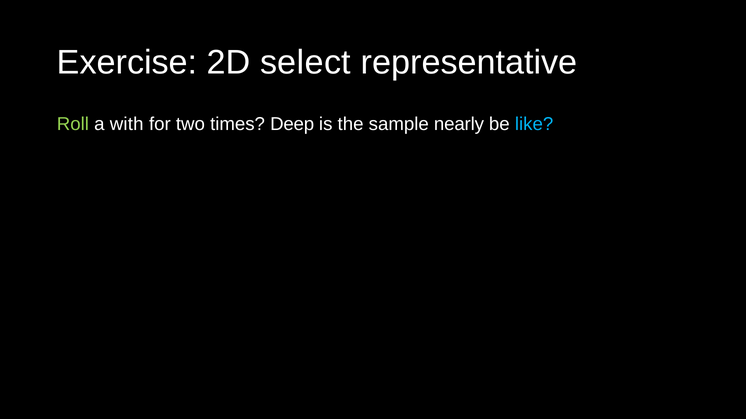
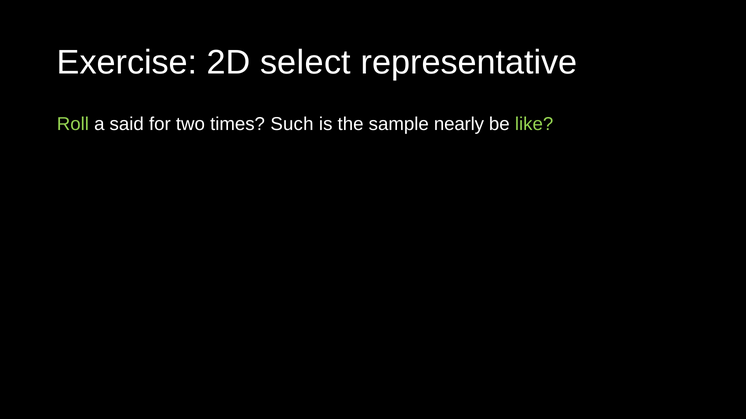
with: with -> said
Deep: Deep -> Such
like colour: light blue -> light green
